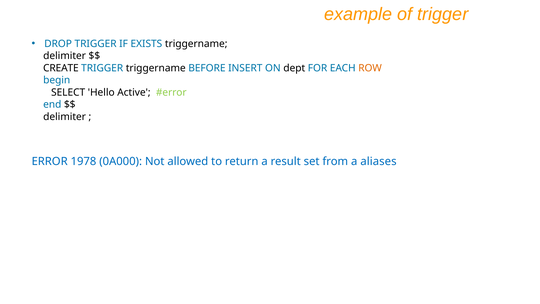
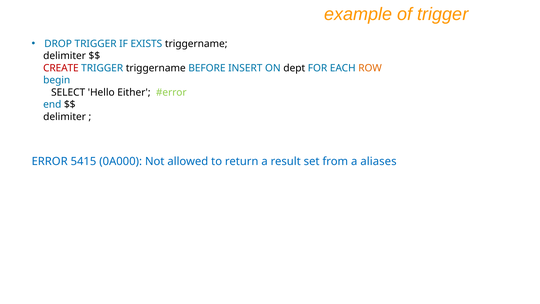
CREATE colour: black -> red
Active: Active -> Either
1978: 1978 -> 5415
